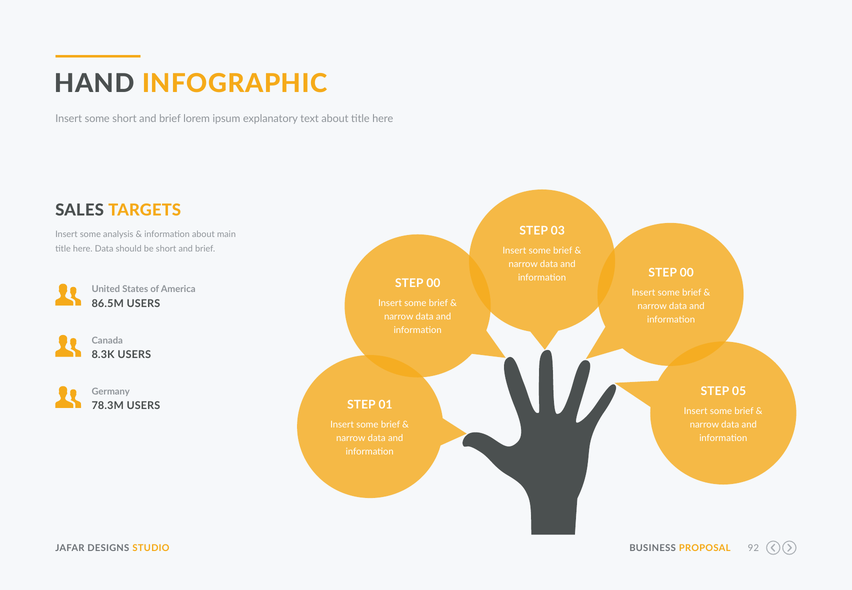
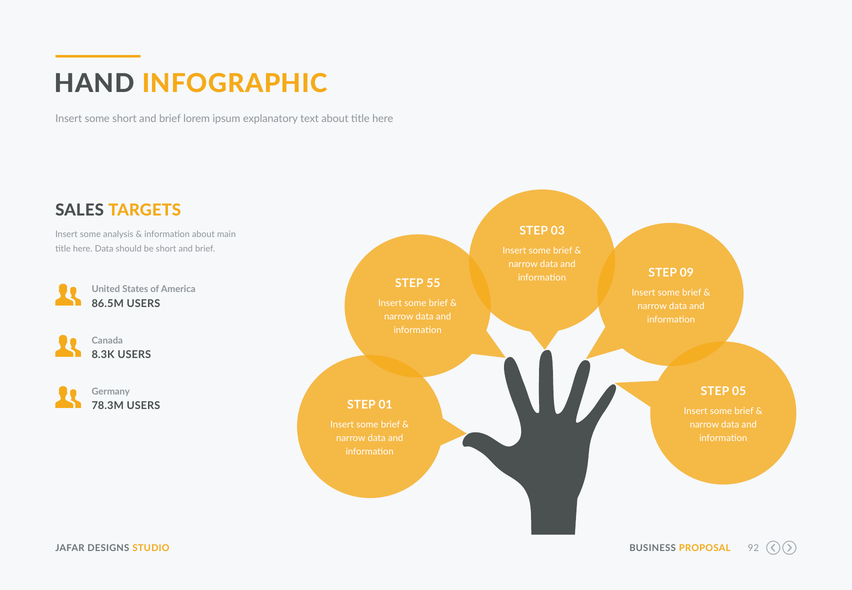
00 at (687, 273): 00 -> 09
00 at (433, 283): 00 -> 55
